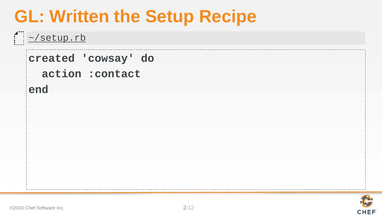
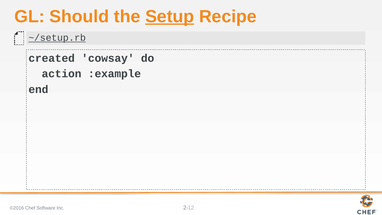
Written: Written -> Should
Setup underline: none -> present
:contact: :contact -> :example
